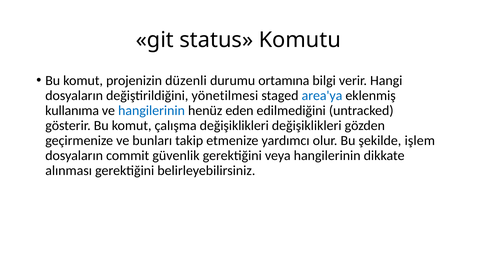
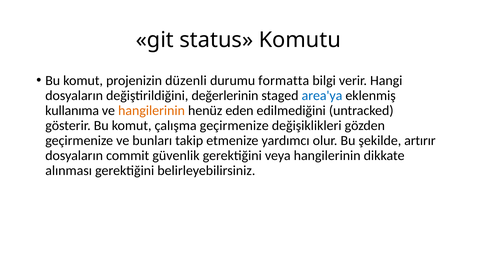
ortamına: ortamına -> formatta
yönetilmesi: yönetilmesi -> değerlerinin
hangilerinin at (152, 111) colour: blue -> orange
çalışma değişiklikleri: değişiklikleri -> geçirmenize
işlem: işlem -> artırır
